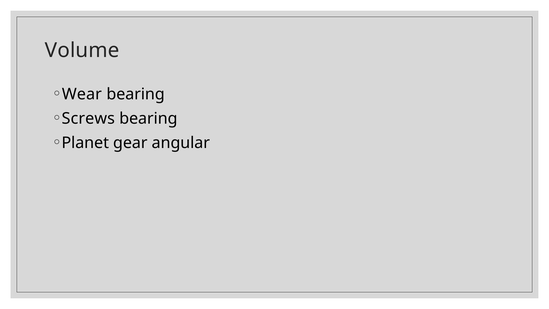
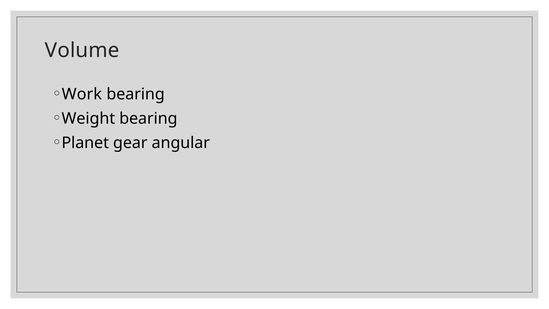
Wear: Wear -> Work
Screws: Screws -> Weight
